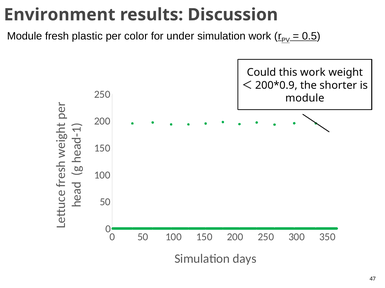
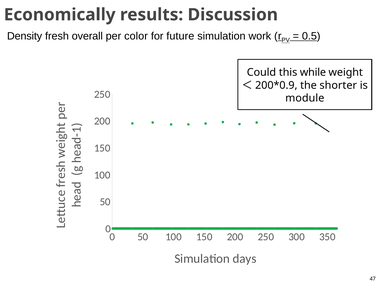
Environment: Environment -> Economically
Module at (25, 36): Module -> Density
plastic: plastic -> overall
under: under -> future
this work: work -> while
